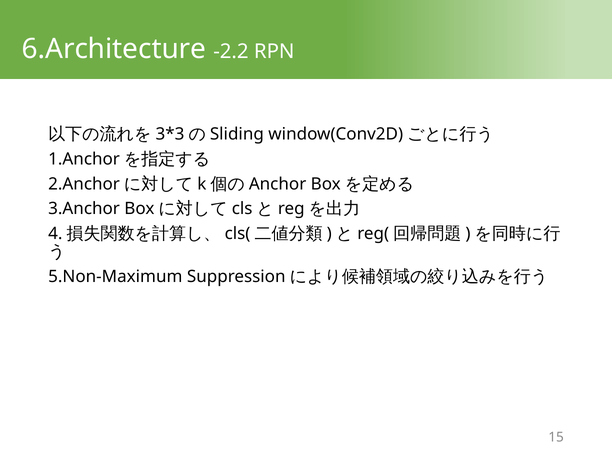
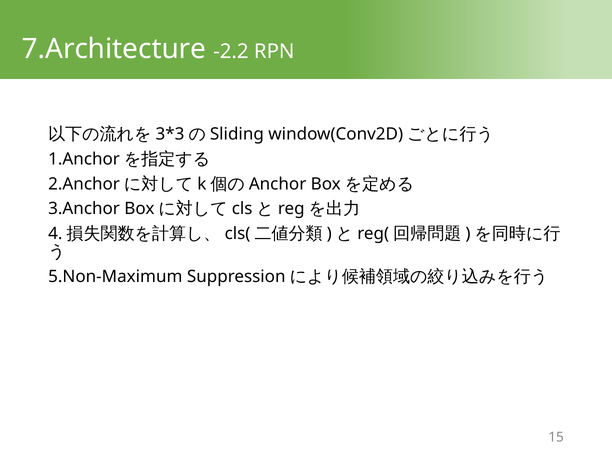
6.Architecture: 6.Architecture -> 7.Architecture
